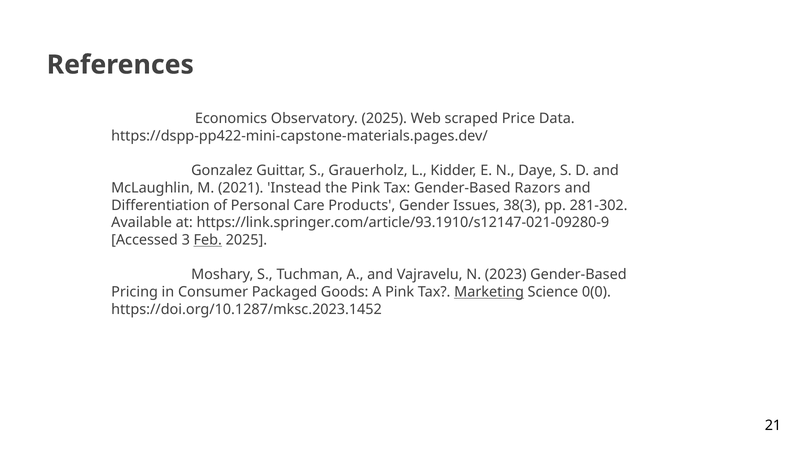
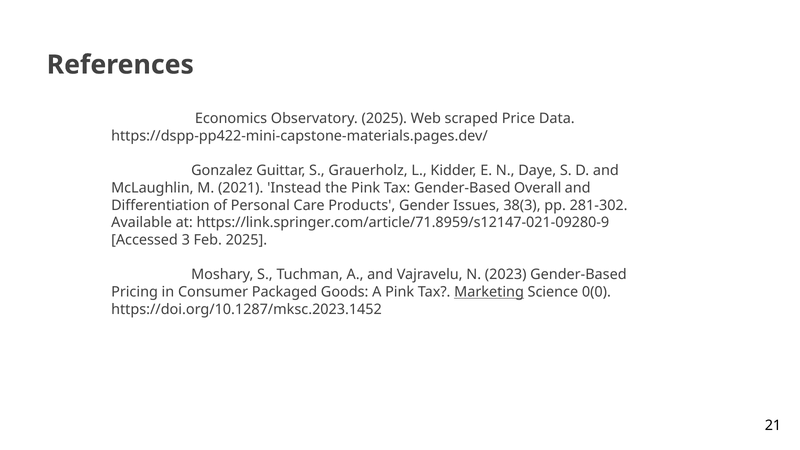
Razors: Razors -> Overall
https://link.springer.com/article/93.1910/s12147-021-09280-9: https://link.springer.com/article/93.1910/s12147-021-09280-9 -> https://link.springer.com/article/71.8959/s12147-021-09280-9
Feb underline: present -> none
